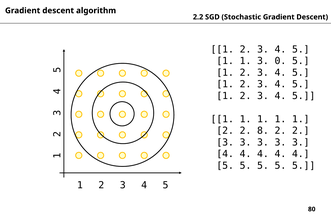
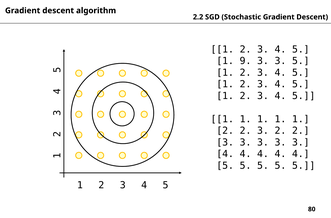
1 at (246, 61): 1 -> 9
0 at (280, 61): 0 -> 3
8 at (263, 130): 8 -> 3
